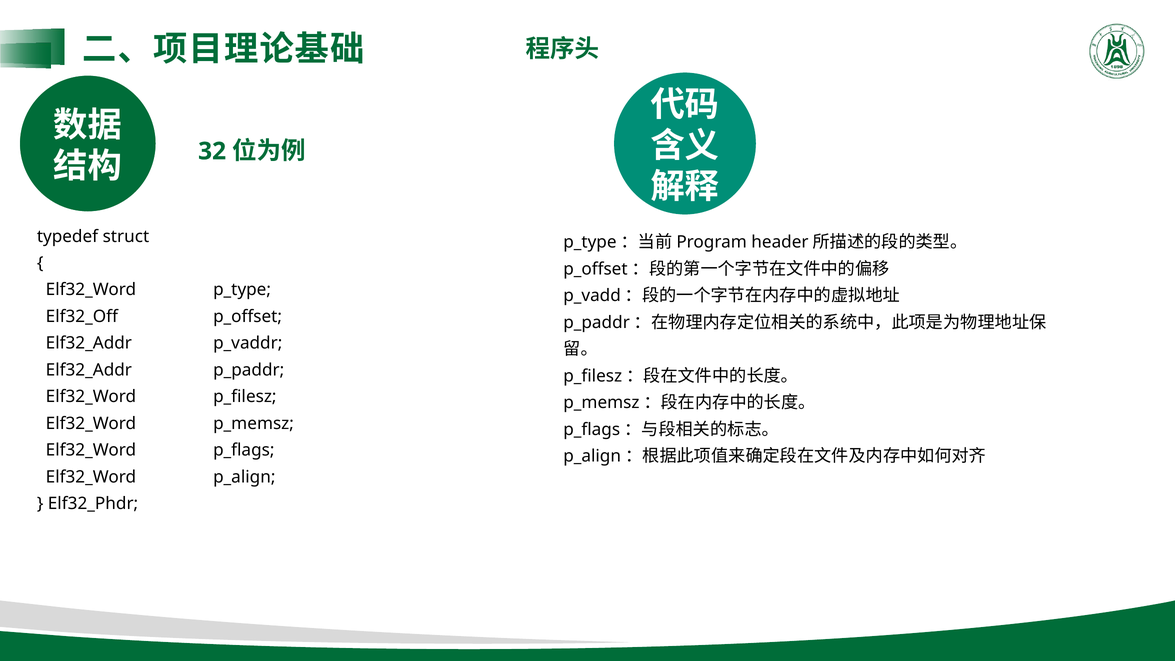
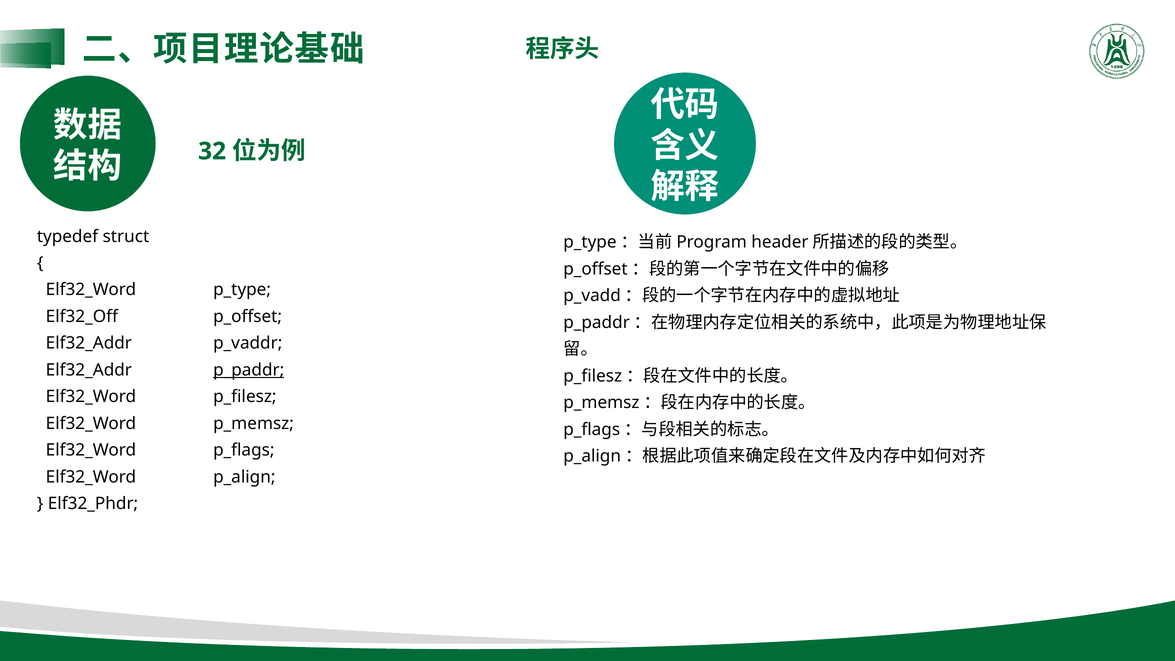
p_paddr underline: none -> present
